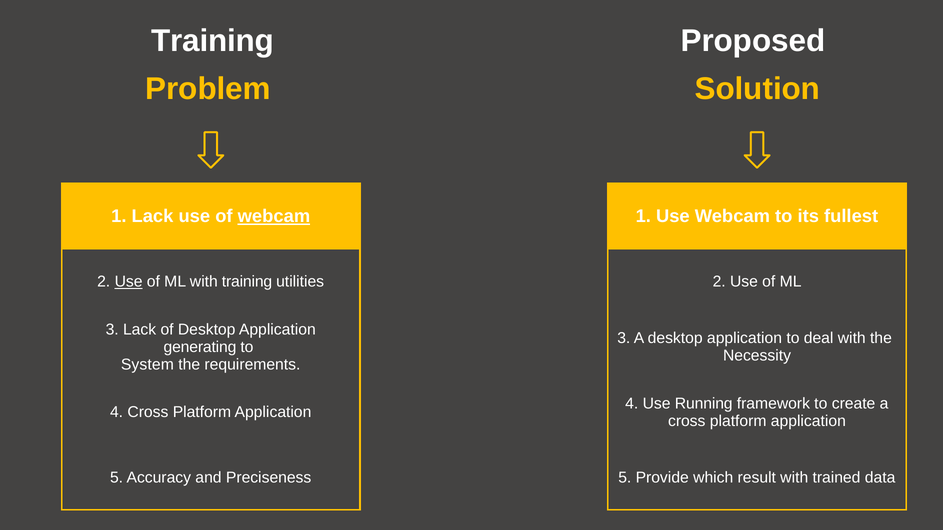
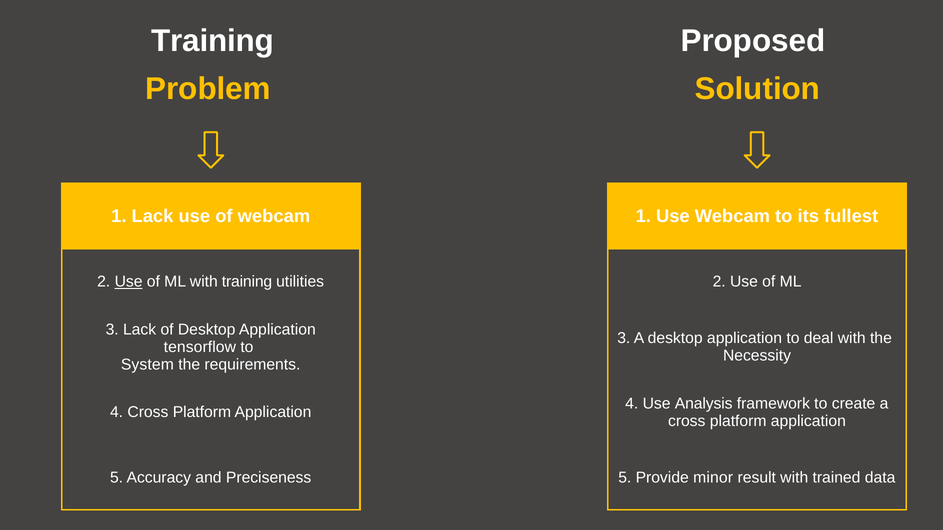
webcam at (274, 217) underline: present -> none
generating: generating -> tensorflow
Running: Running -> Analysis
which: which -> minor
